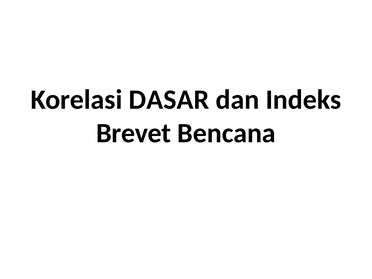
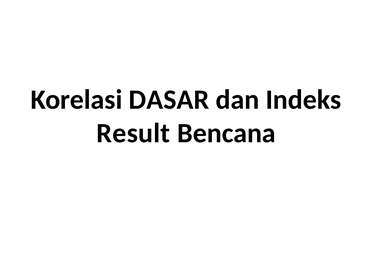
Brevet: Brevet -> Result
